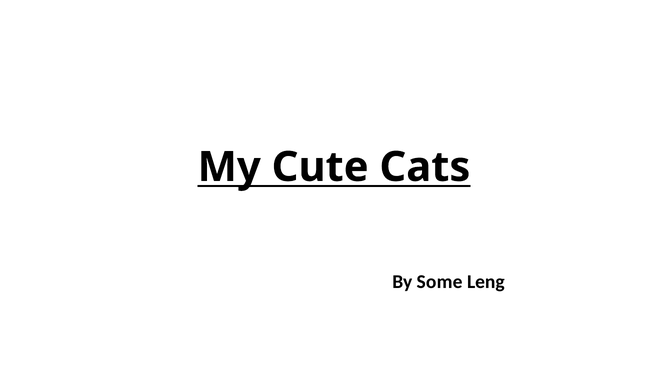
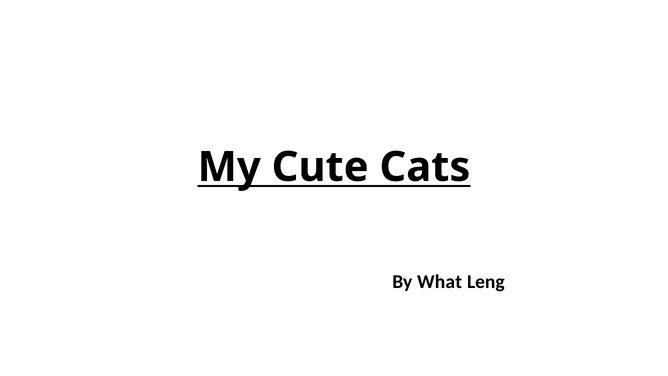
Some: Some -> What
